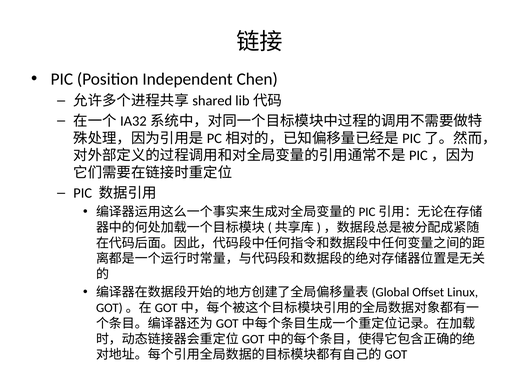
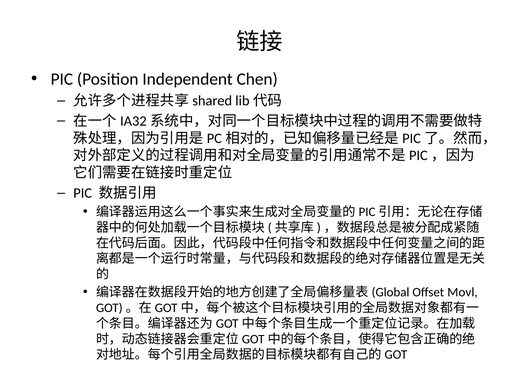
Linux: Linux -> Movl
